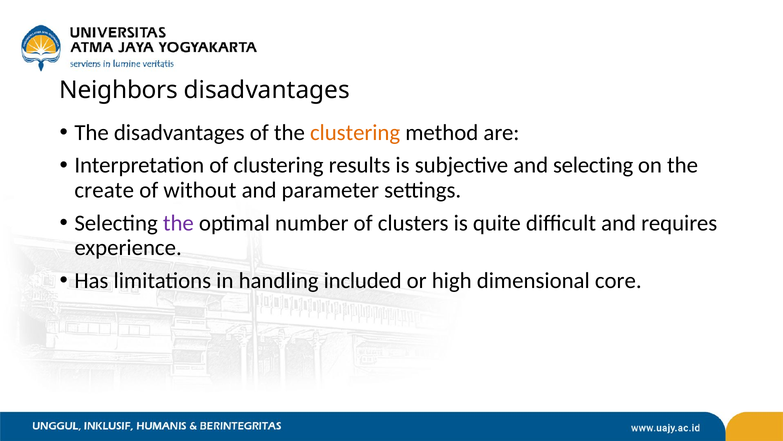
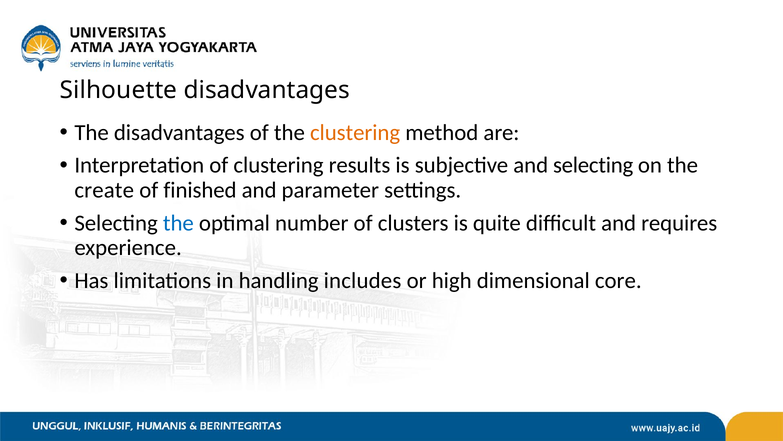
Neighbors: Neighbors -> Silhouette
without: without -> finished
the at (178, 223) colour: purple -> blue
included: included -> includes
